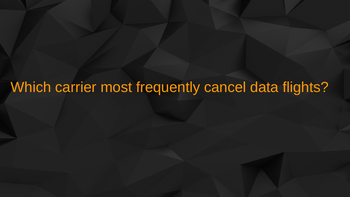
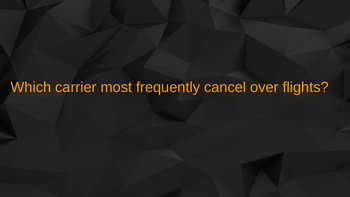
data: data -> over
